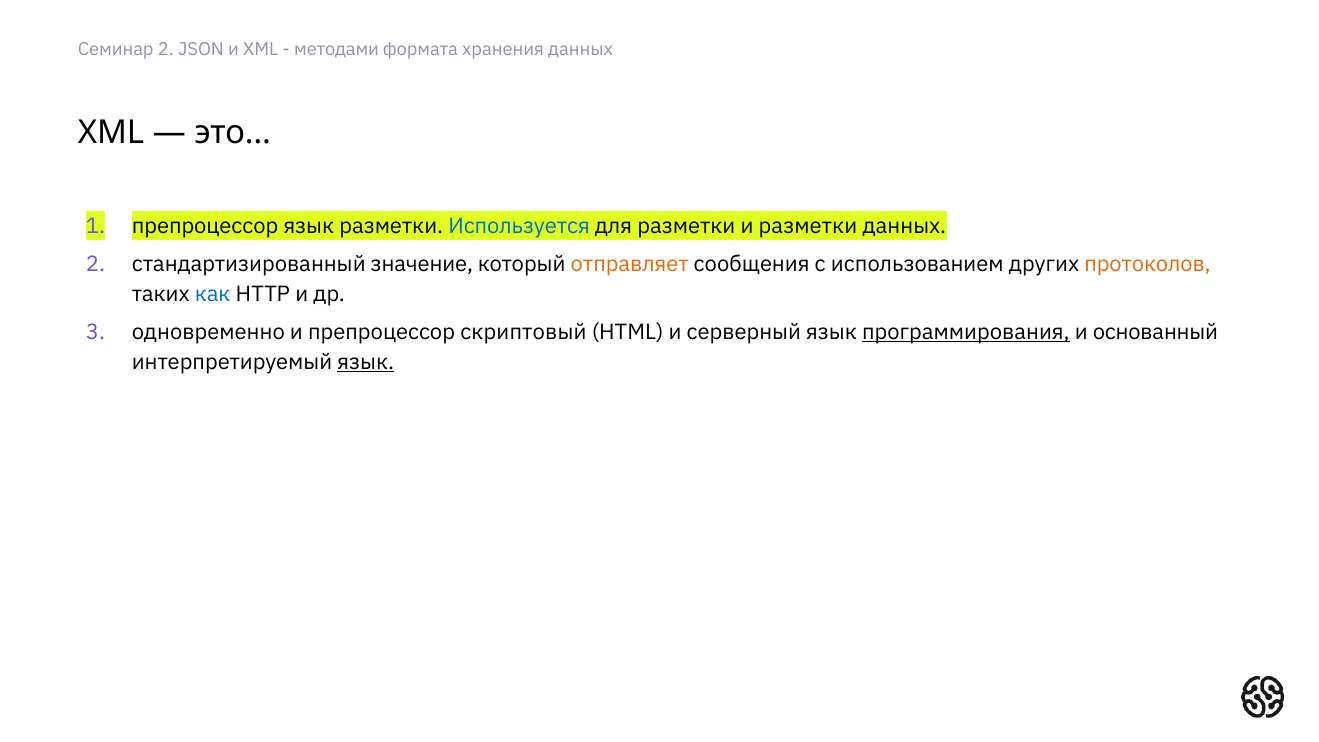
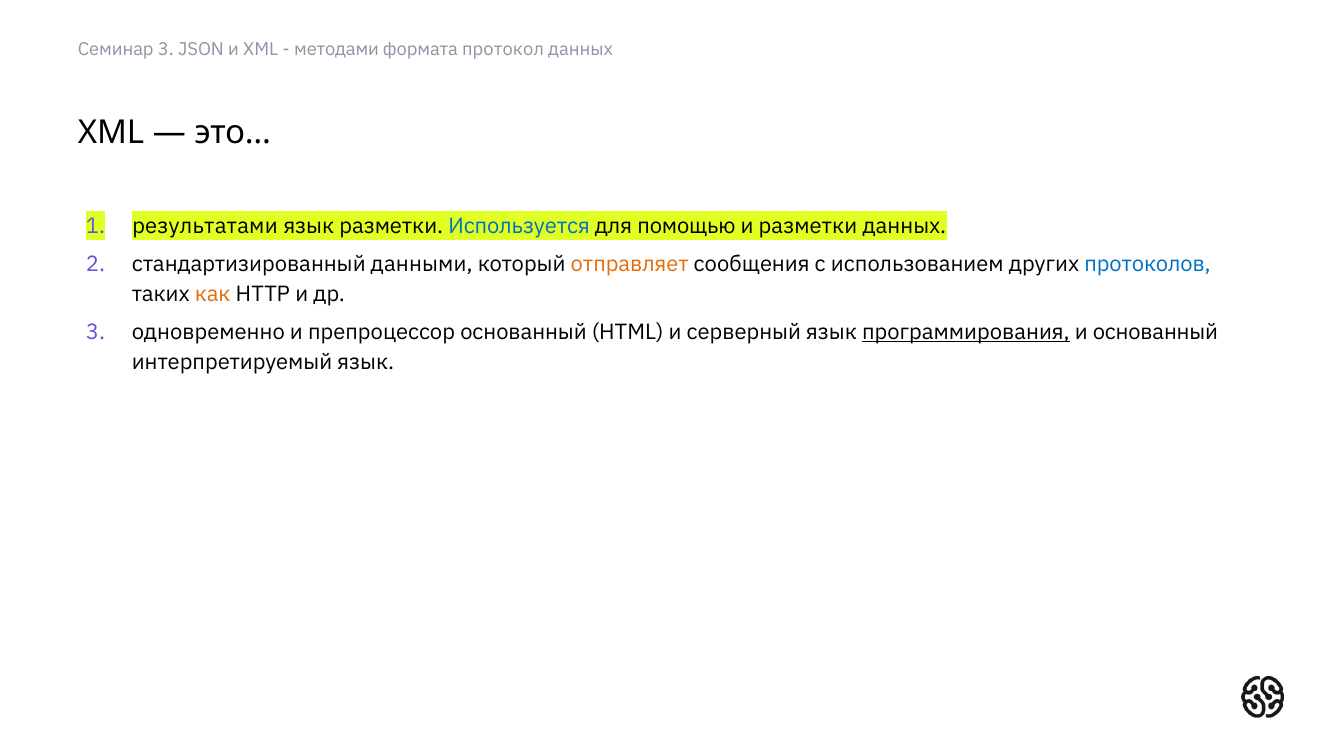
Семинар 2: 2 -> 3
хранения: хранения -> протокол
препроцессор at (205, 226): препроцессор -> результатами
для разметки: разметки -> помощью
значение: значение -> данными
протоколов colour: orange -> blue
как colour: blue -> orange
препроцессор скриптовый: скриптовый -> основанный
язык at (366, 362) underline: present -> none
